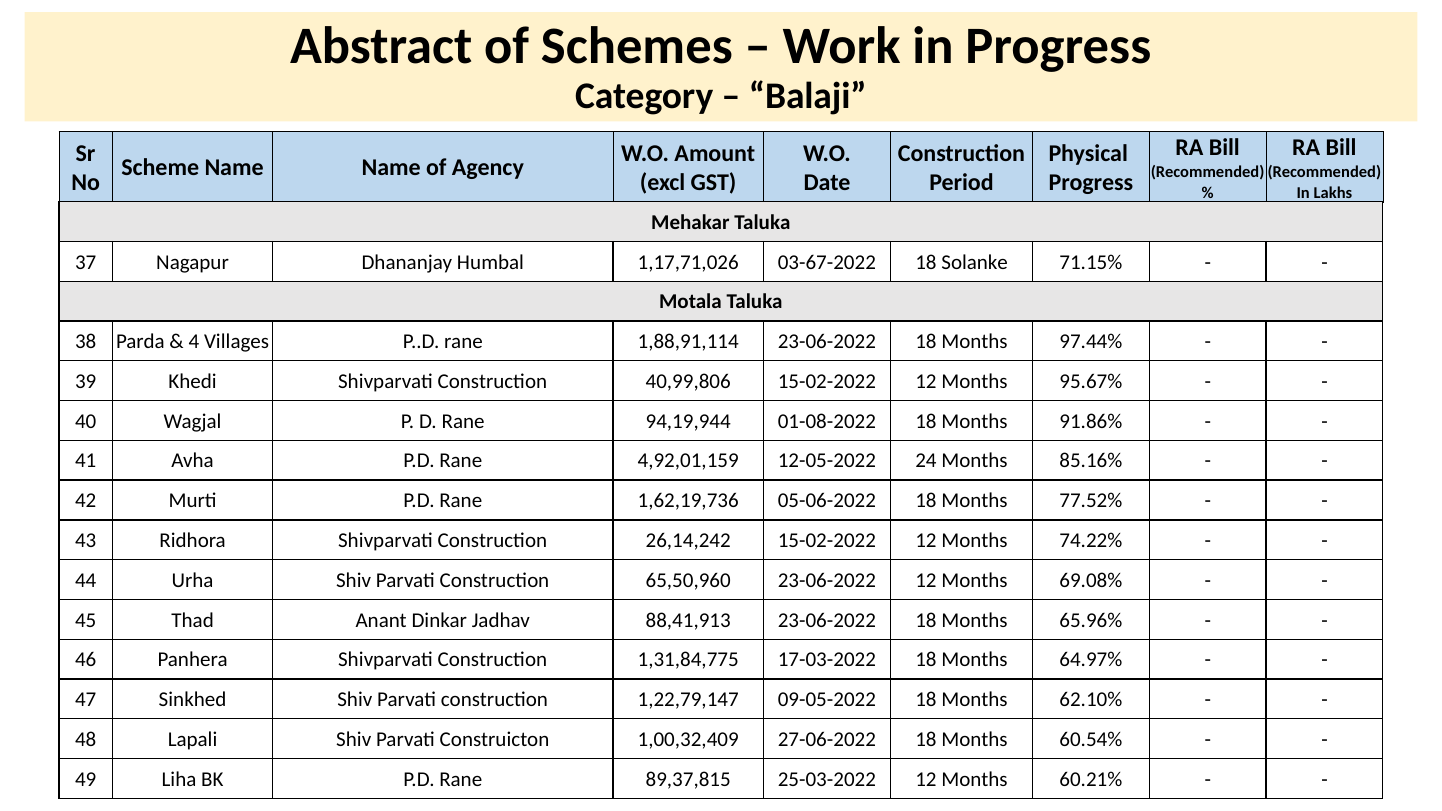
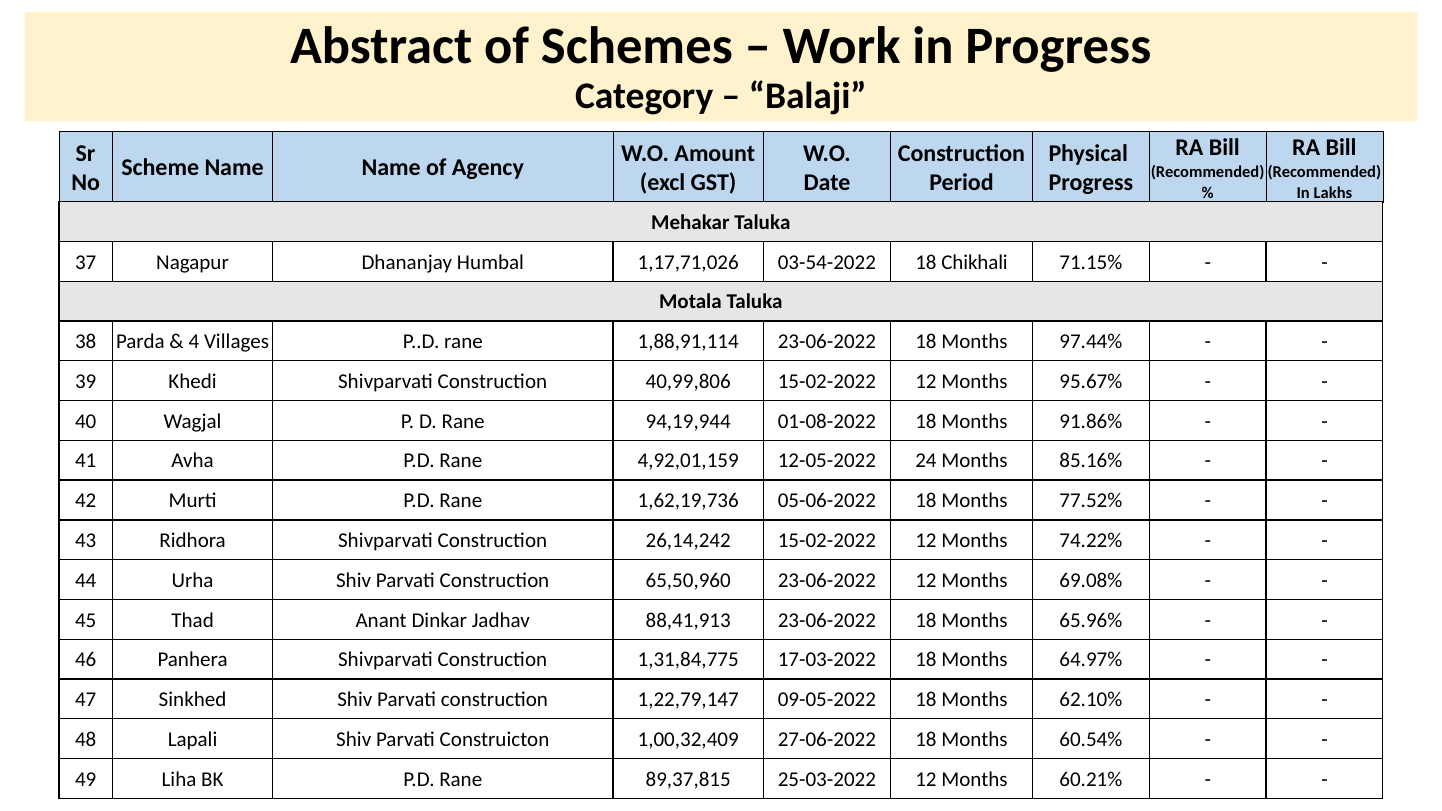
03-67-2022: 03-67-2022 -> 03-54-2022
Solanke: Solanke -> Chikhali
